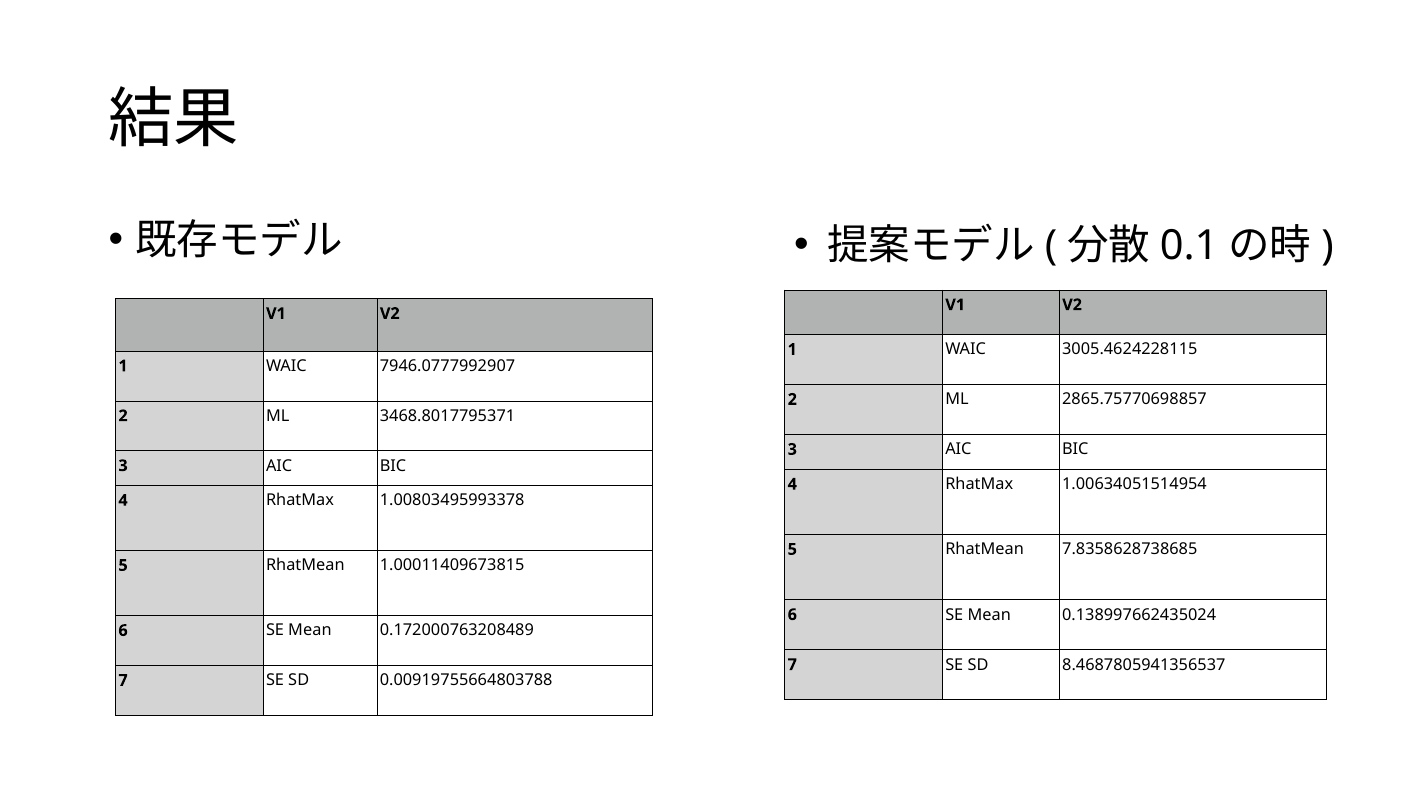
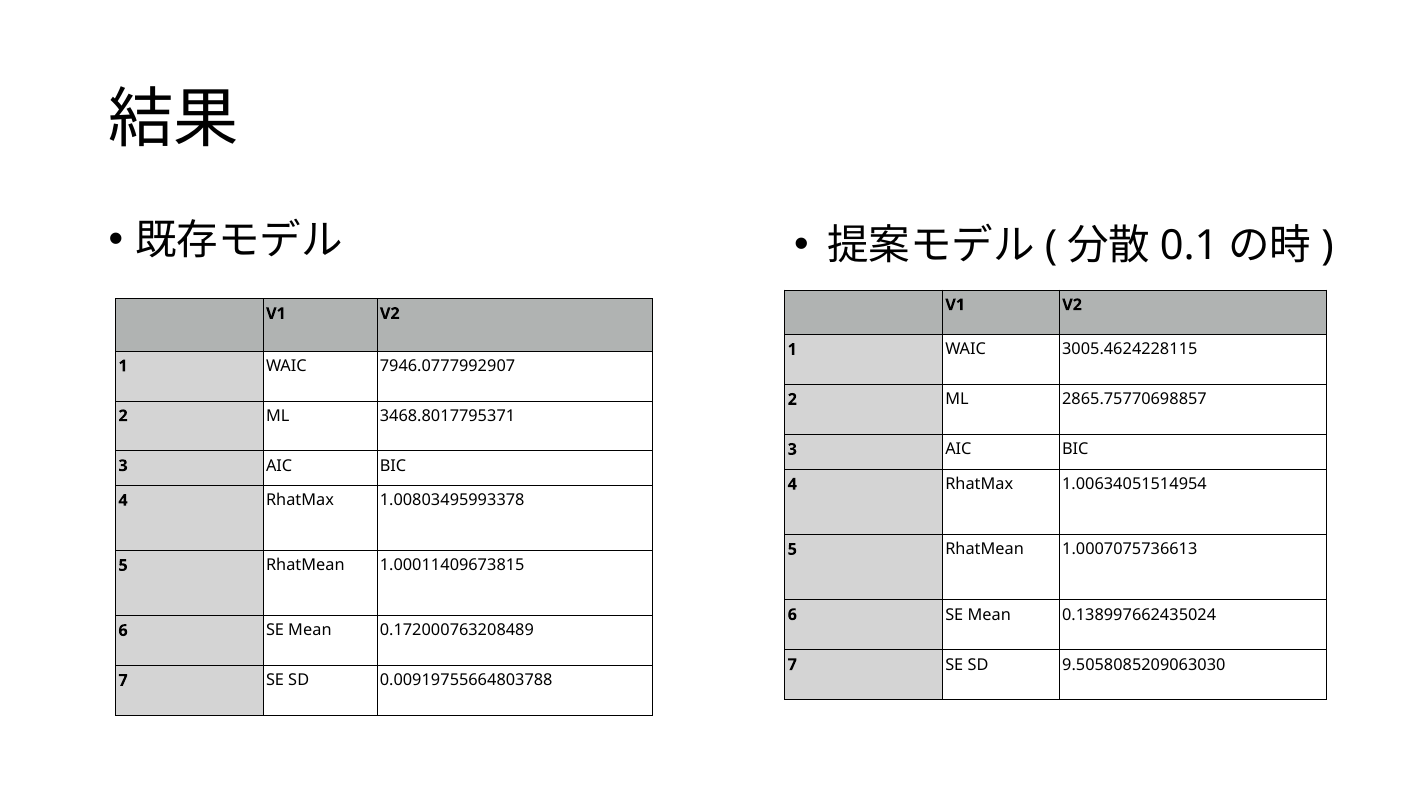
7.8358628738685: 7.8358628738685 -> 1.0007075736613
8.4687805941356537: 8.4687805941356537 -> 9.5058085209063030
